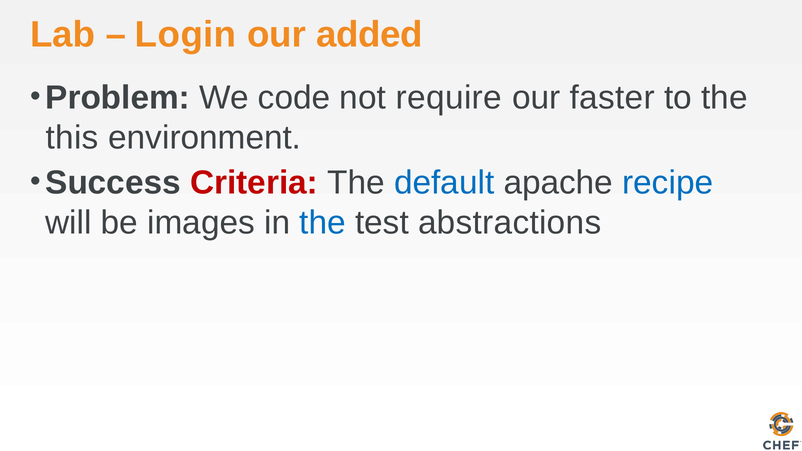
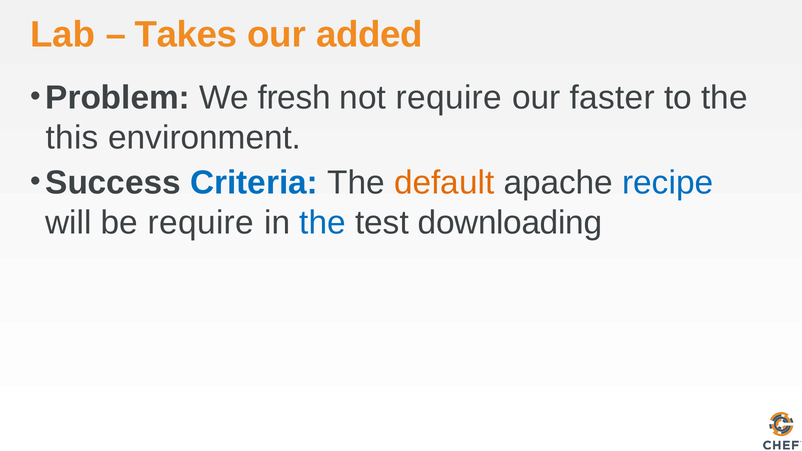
Login: Login -> Takes
code: code -> fresh
Criteria colour: red -> blue
default colour: blue -> orange
be images: images -> require
abstractions: abstractions -> downloading
